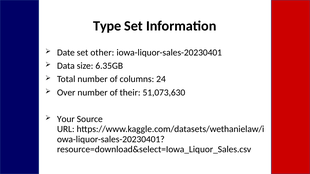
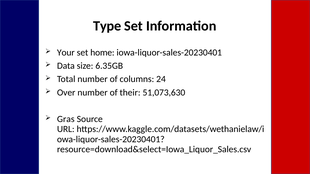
Date: Date -> Your
other: other -> home
Your: Your -> Gras
